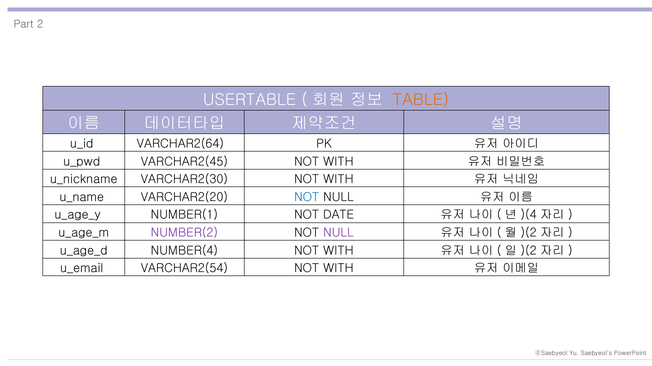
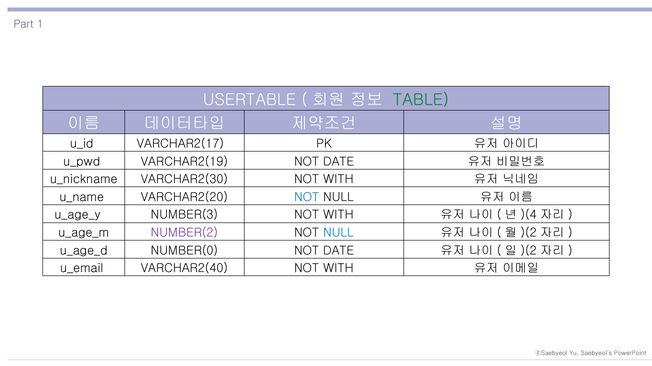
2: 2 -> 1
TABLE colour: orange -> green
VARCHAR2(64: VARCHAR2(64 -> VARCHAR2(17
VARCHAR2(45: VARCHAR2(45 -> VARCHAR2(19
WITH at (338, 162): WITH -> DATE
NUMBER(1: NUMBER(1 -> NUMBER(3
DATE at (339, 215): DATE -> WITH
NULL at (338, 233) colour: purple -> blue
NUMBER(4: NUMBER(4 -> NUMBER(0
WITH at (338, 251): WITH -> DATE
VARCHAR2(54: VARCHAR2(54 -> VARCHAR2(40
